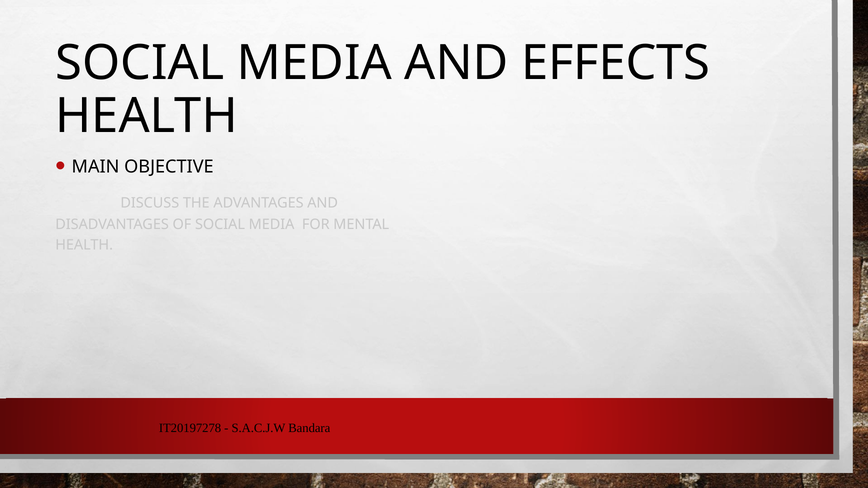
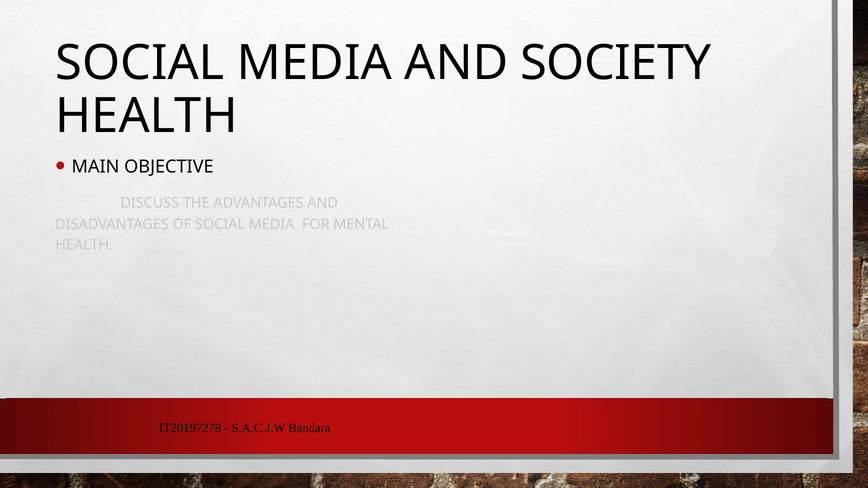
EFFECTS: EFFECTS -> SOCIETY
